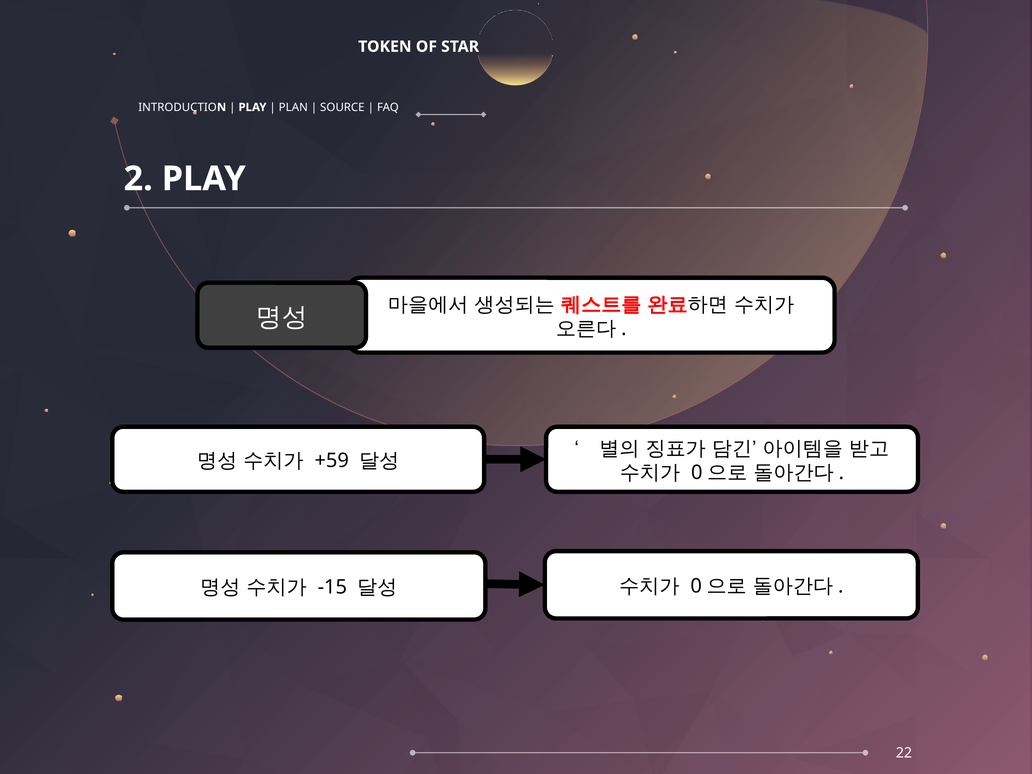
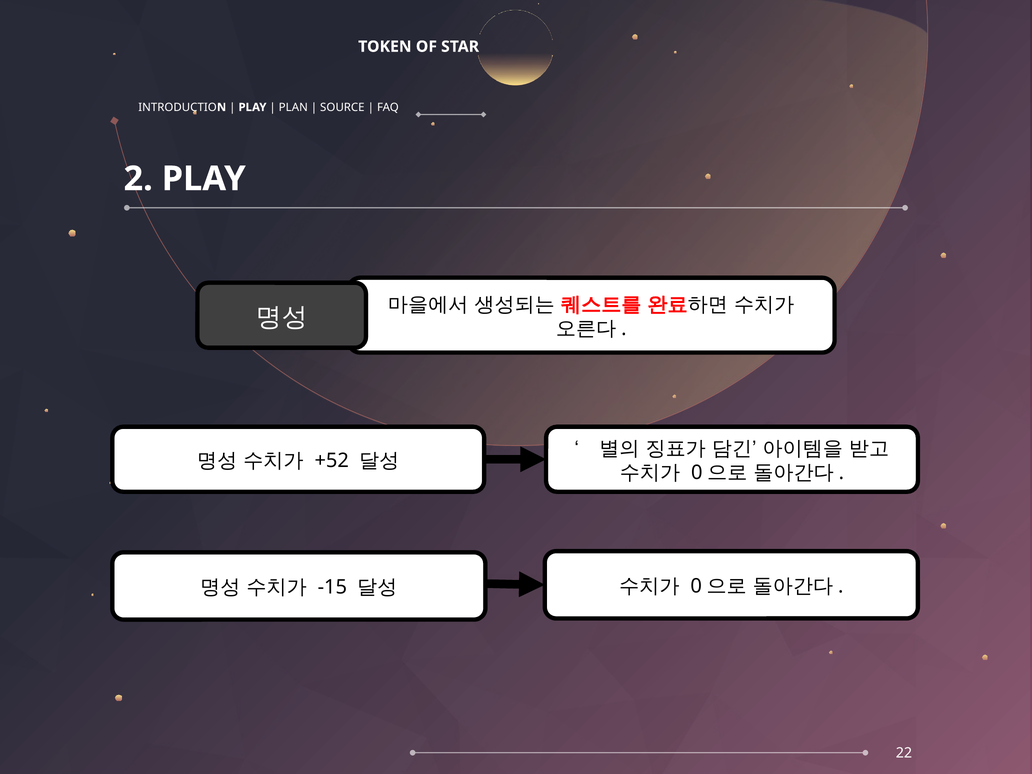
+59: +59 -> +52
